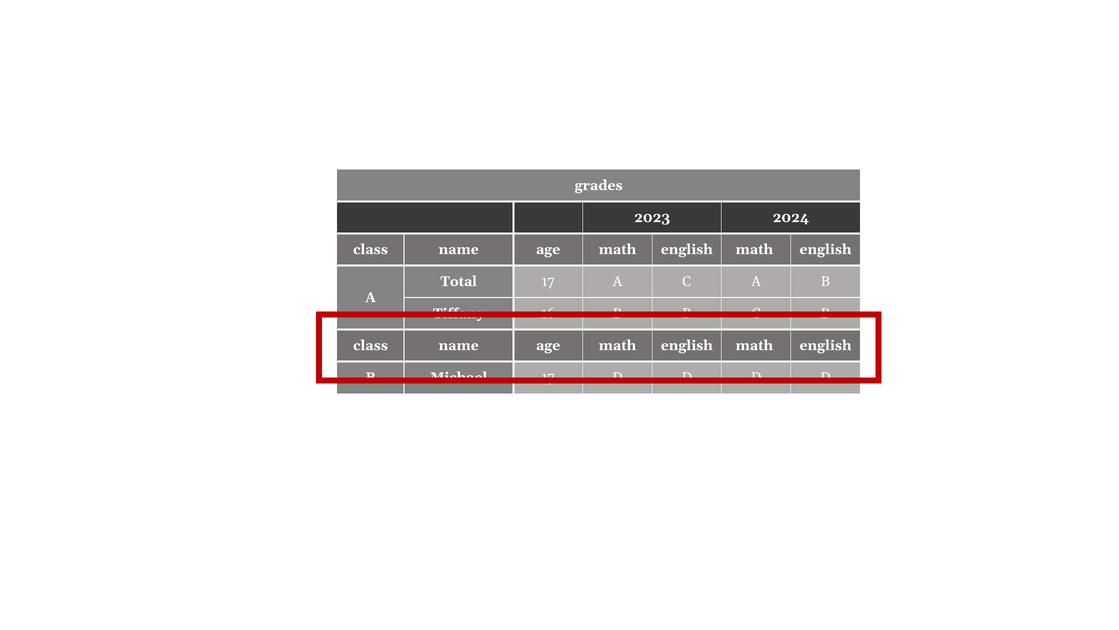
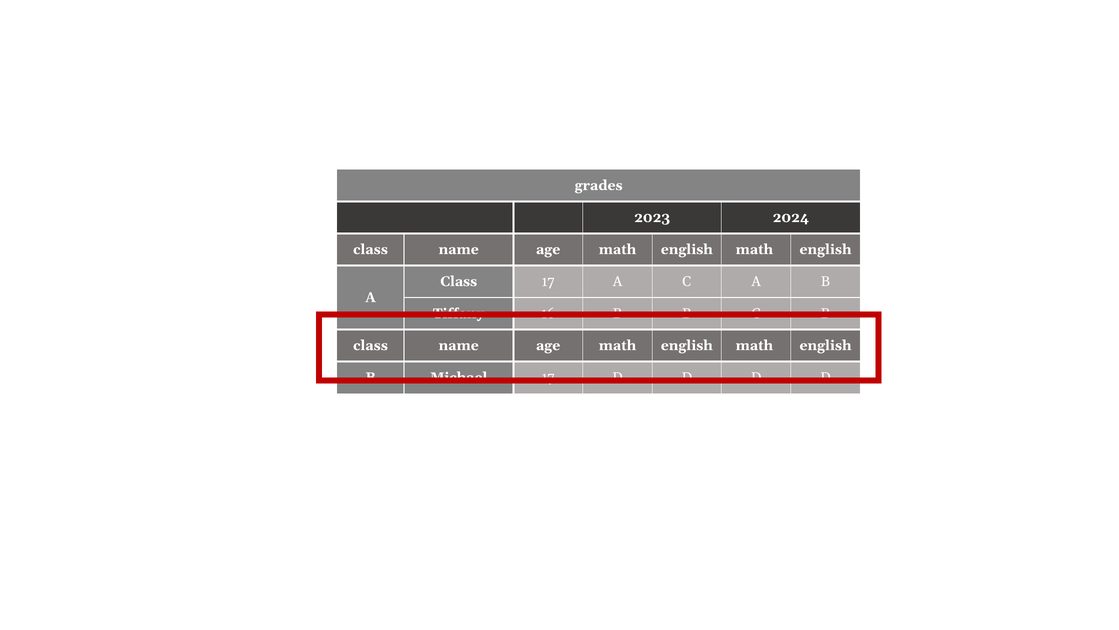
Total at (459, 281): Total -> Class
